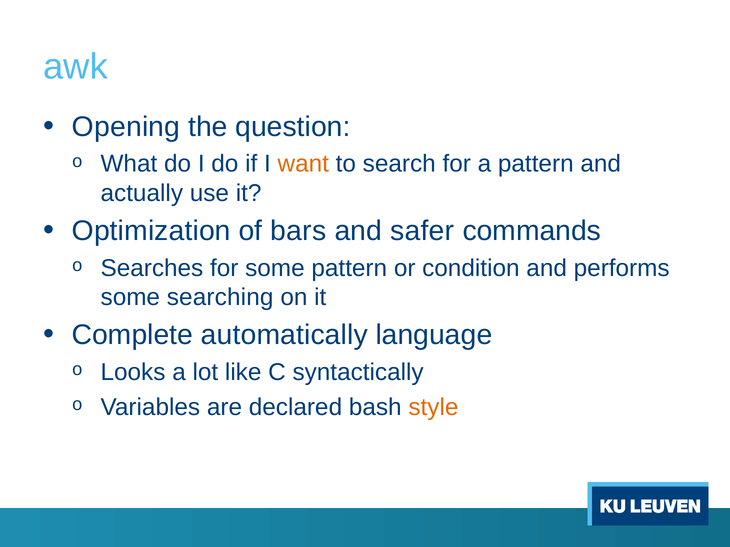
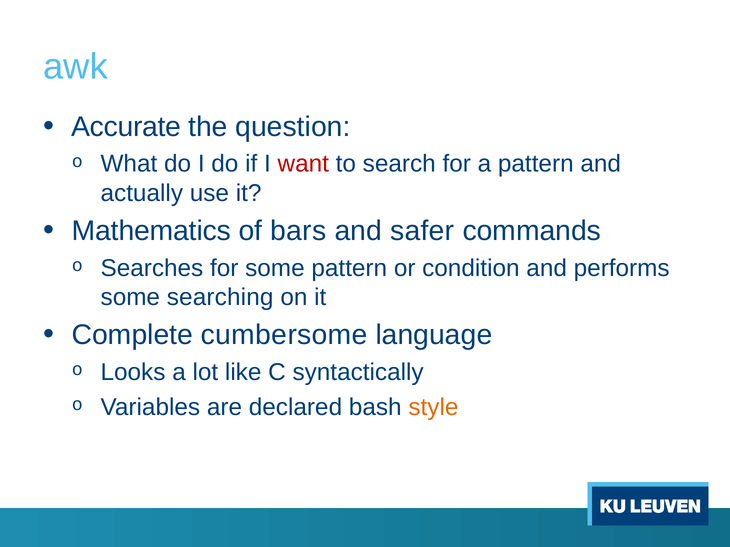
Opening: Opening -> Accurate
want colour: orange -> red
Optimization: Optimization -> Mathematics
automatically: automatically -> cumbersome
